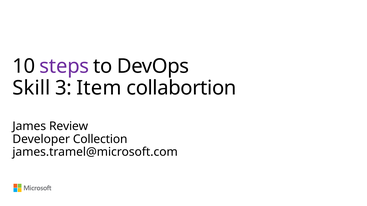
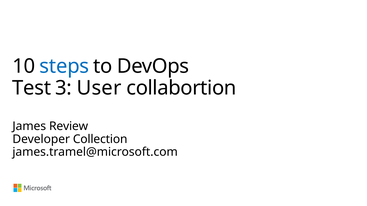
steps colour: purple -> blue
Skill: Skill -> Test
Item: Item -> User
